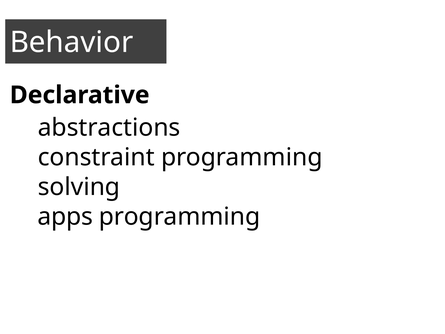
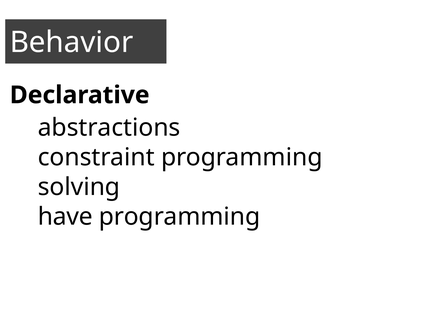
apps: apps -> have
